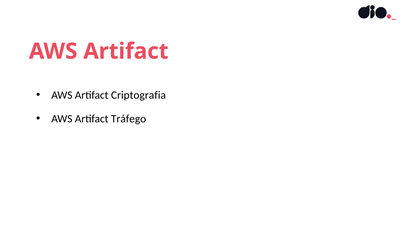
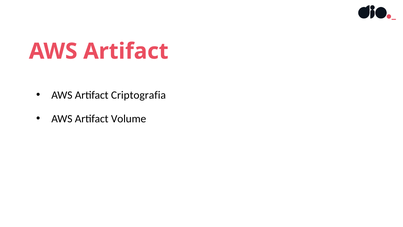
Tráfego: Tráfego -> Volume
